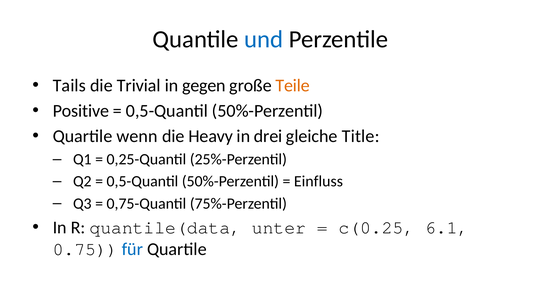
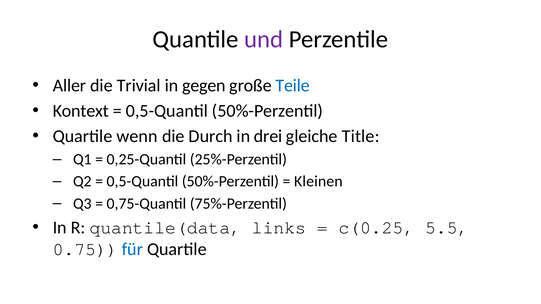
und colour: blue -> purple
Tails: Tails -> Aller
Teile colour: orange -> blue
Positive: Positive -> Kontext
Heavy: Heavy -> Durch
Einfluss: Einfluss -> Kleinen
unter: unter -> links
6.1: 6.1 -> 5.5
